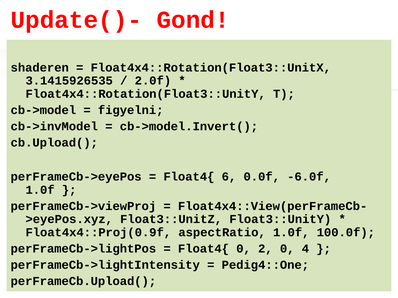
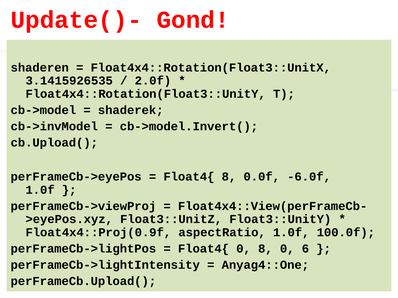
figyelni: figyelni -> shaderek
Float4{ 6: 6 -> 8
0 2: 2 -> 8
4: 4 -> 6
Pedig4::One: Pedig4::One -> Anyag4::One
